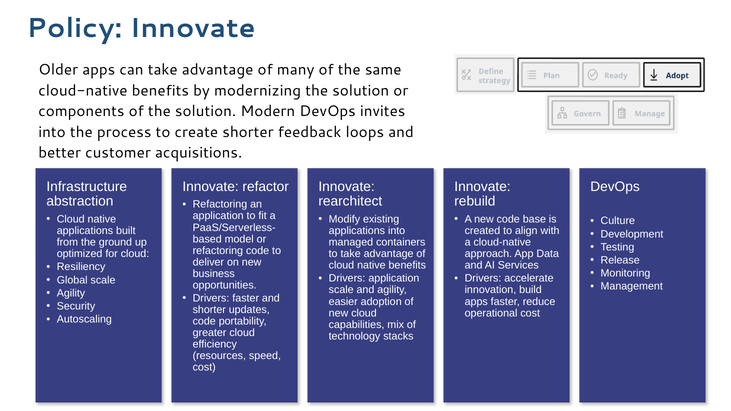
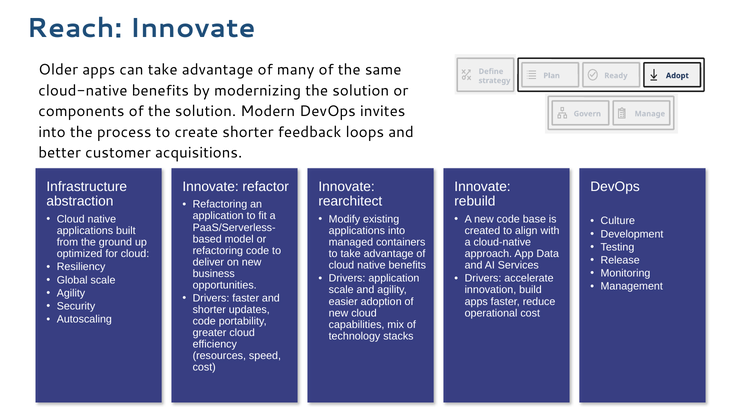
Policy: Policy -> Reach
